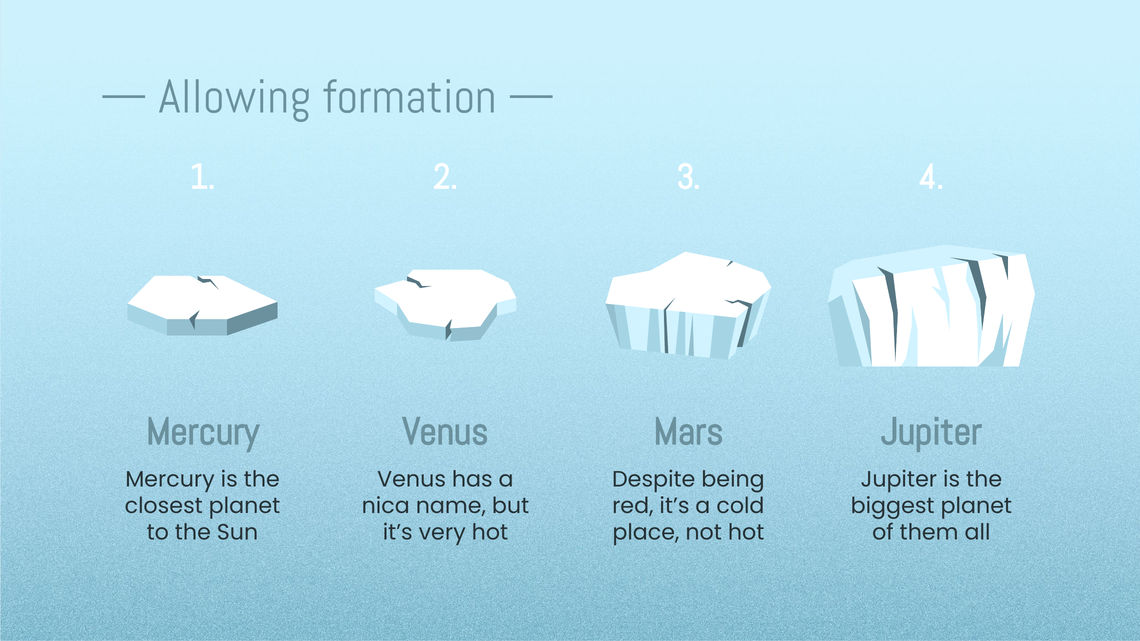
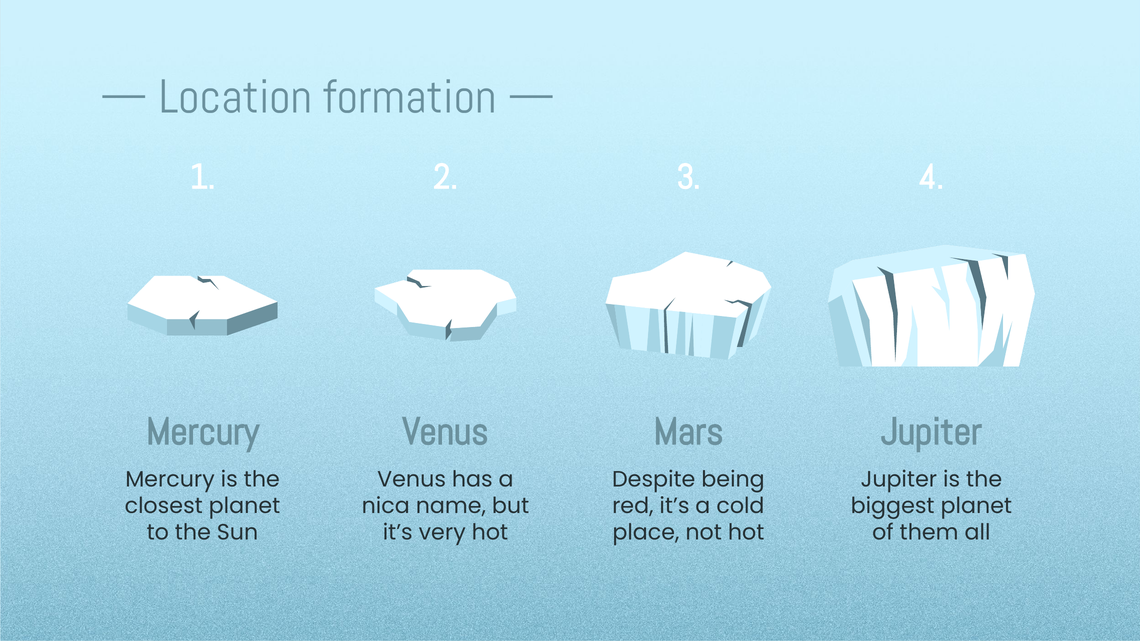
Allowing: Allowing -> Location
